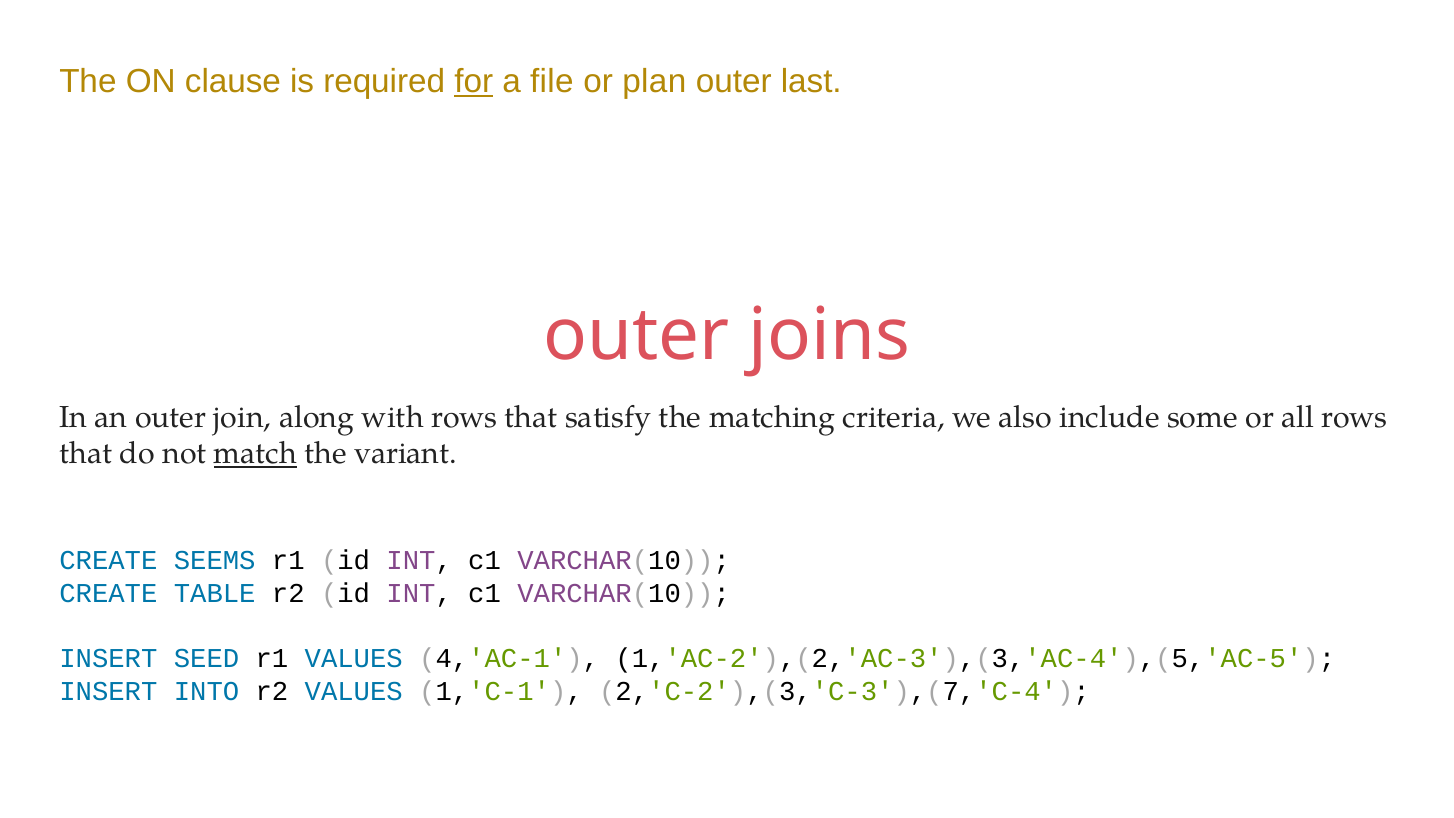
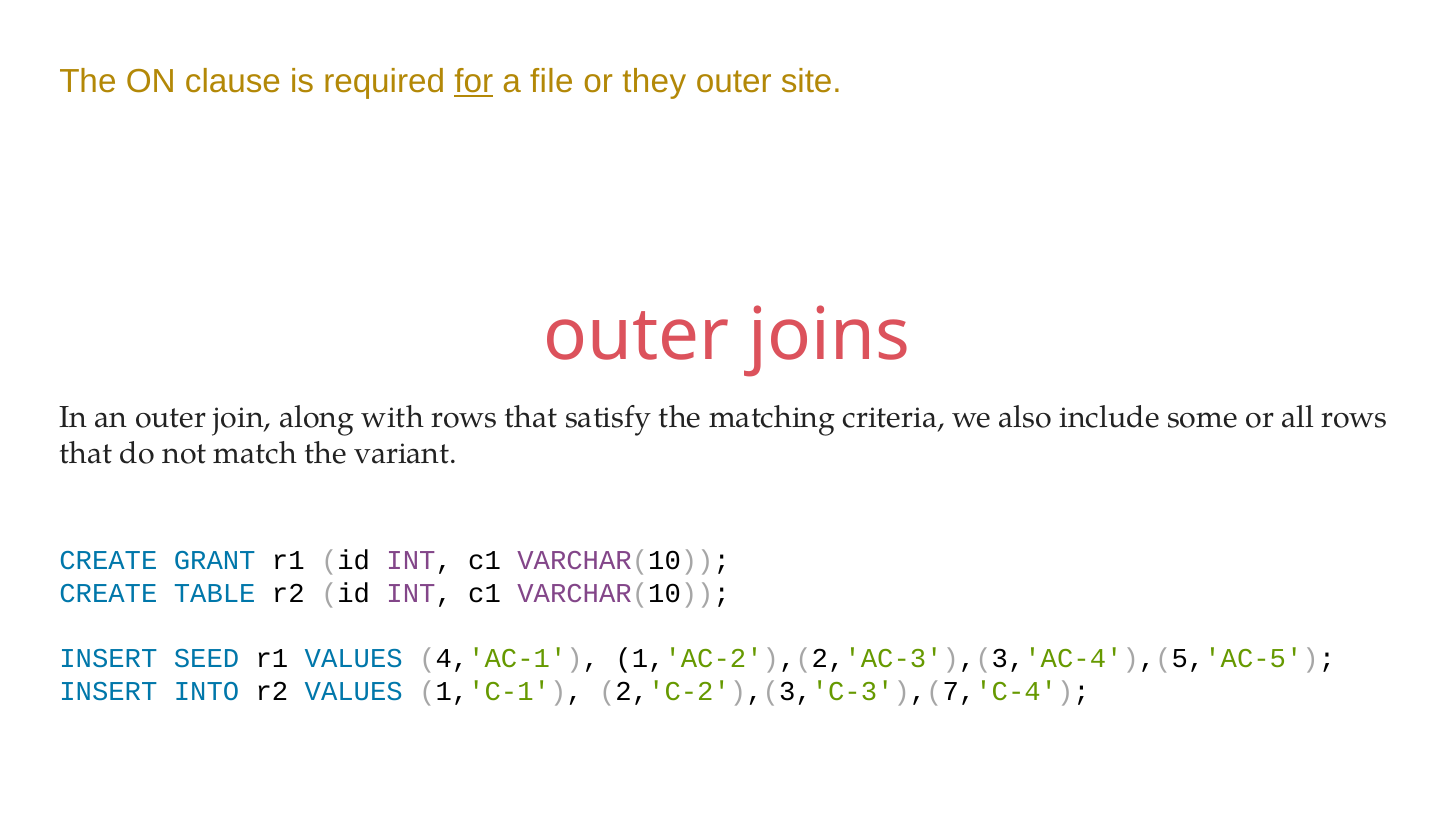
plan: plan -> they
last: last -> site
match underline: present -> none
SEEMS: SEEMS -> GRANT
